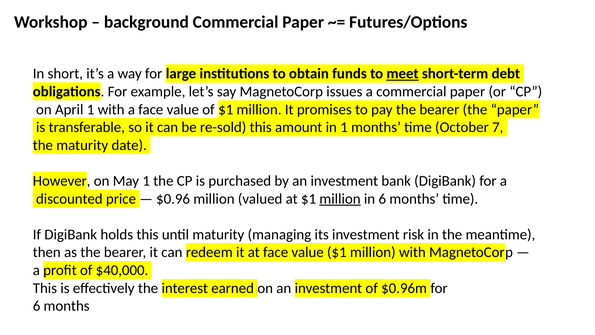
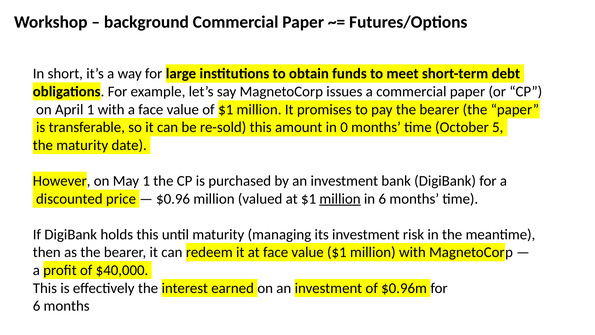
meet underline: present -> none
in 1: 1 -> 0
7: 7 -> 5
